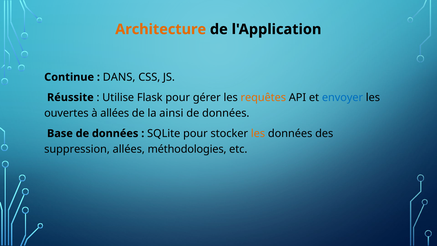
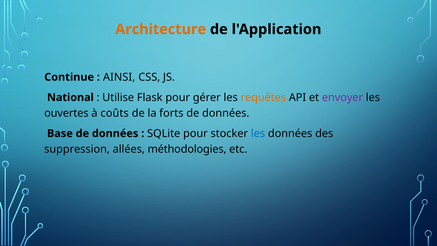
DANS: DANS -> AINSI
Réussite: Réussite -> National
envoyer colour: blue -> purple
à allées: allées -> coûts
ainsi: ainsi -> forts
les at (258, 133) colour: orange -> blue
